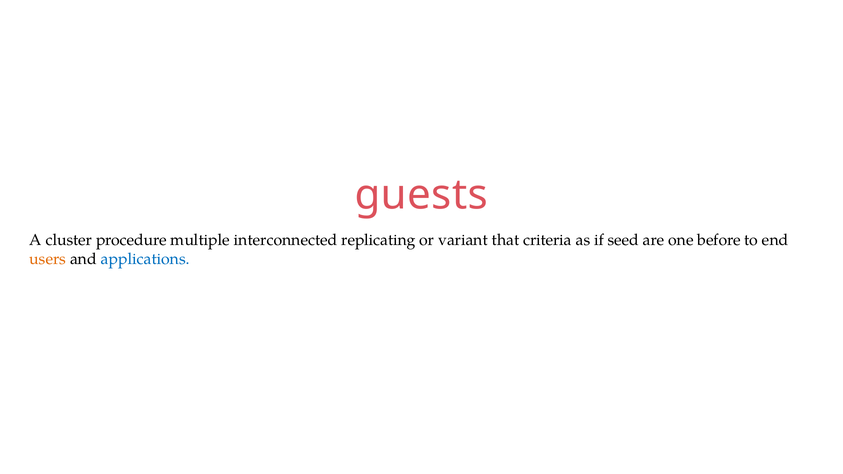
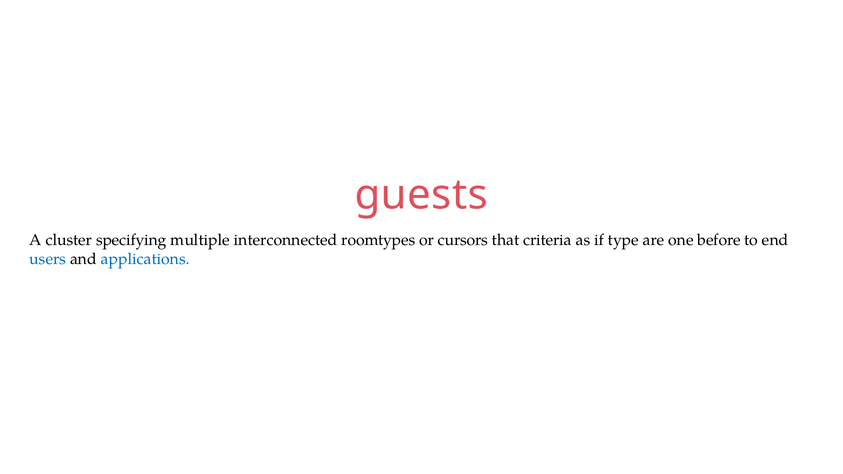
procedure: procedure -> specifying
replicating: replicating -> roomtypes
variant: variant -> cursors
seed: seed -> type
users colour: orange -> blue
